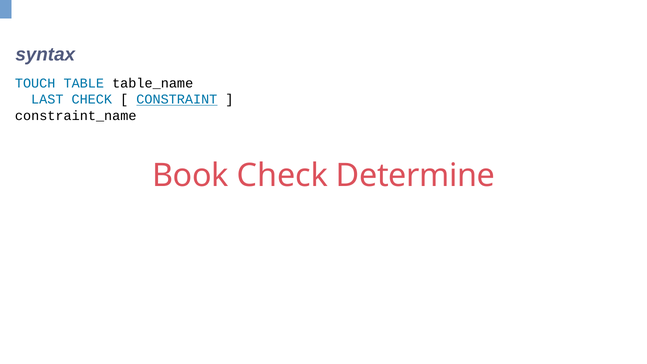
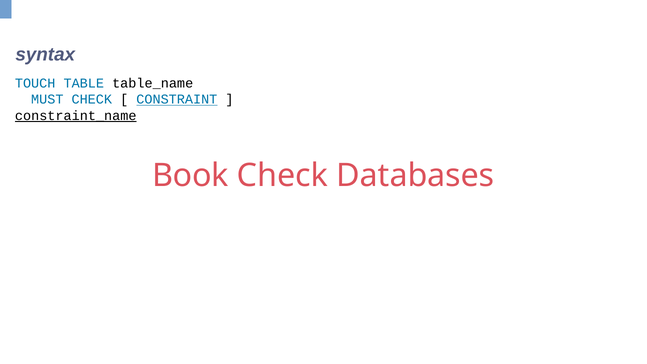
LAST: LAST -> MUST
constraint_name underline: none -> present
Determine: Determine -> Databases
